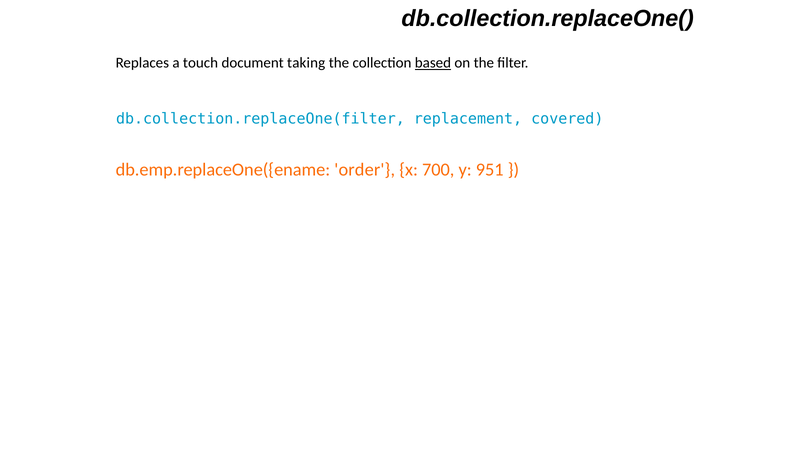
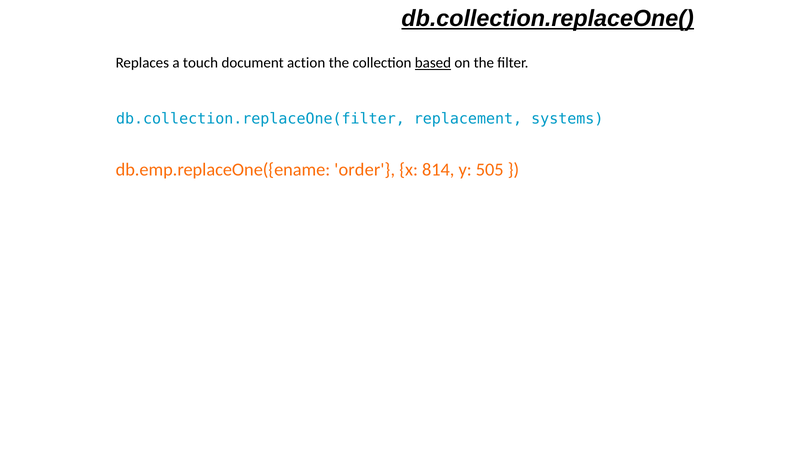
db.collection.replaceOne( underline: none -> present
taking: taking -> action
covered: covered -> systems
700: 700 -> 814
951: 951 -> 505
